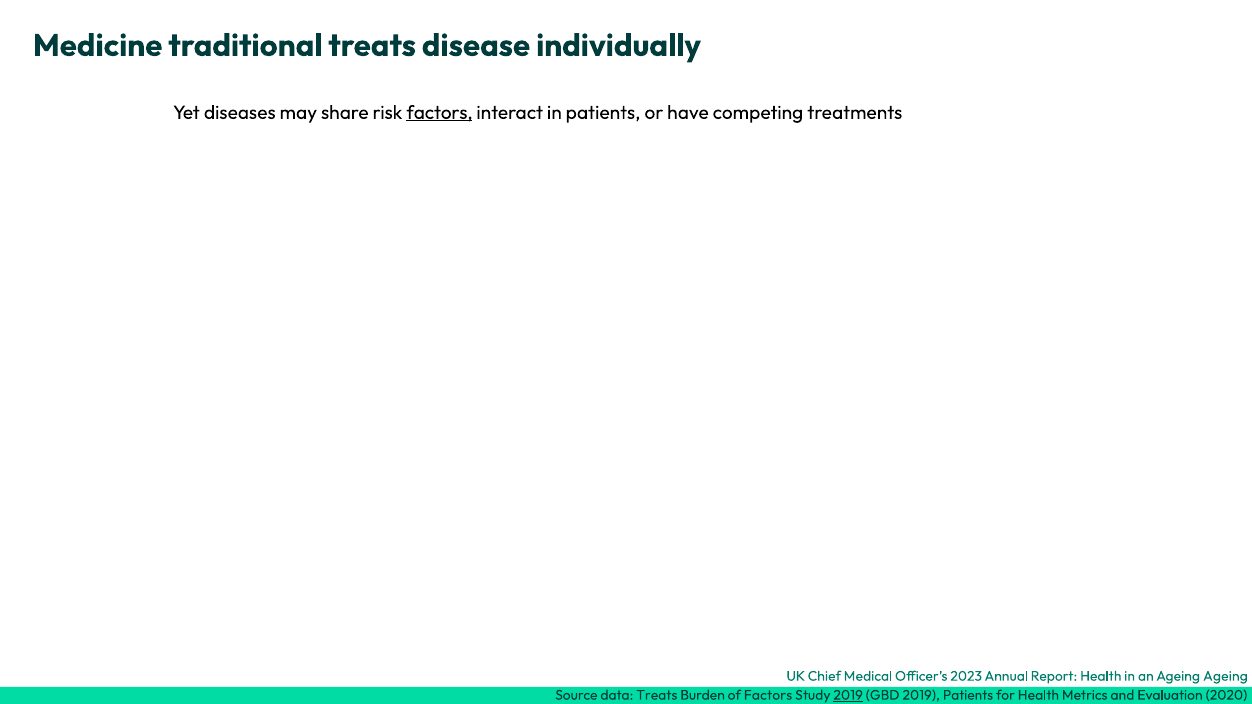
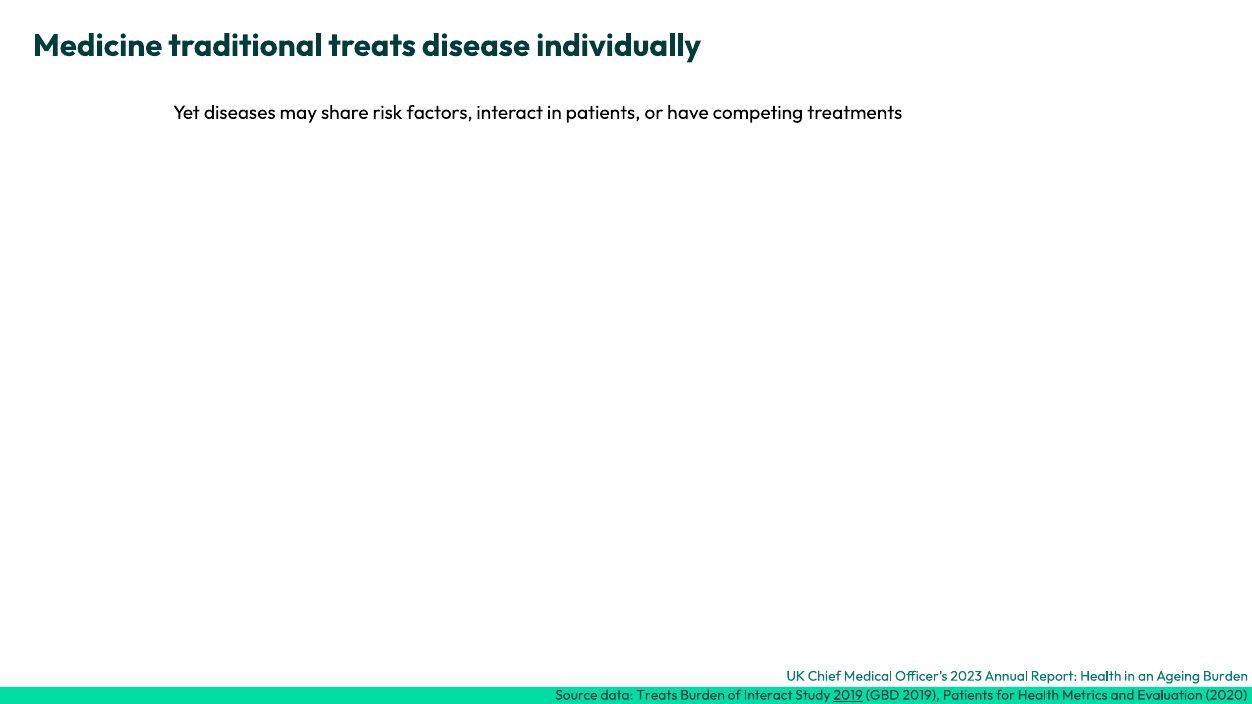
factors at (439, 113) underline: present -> none
Ageing Ageing: Ageing -> Burden
of Factors: Factors -> Interact
